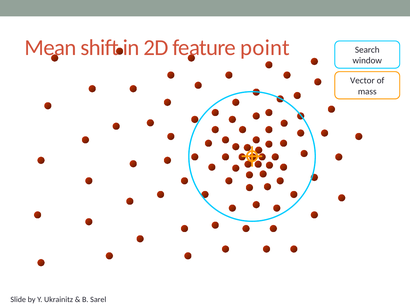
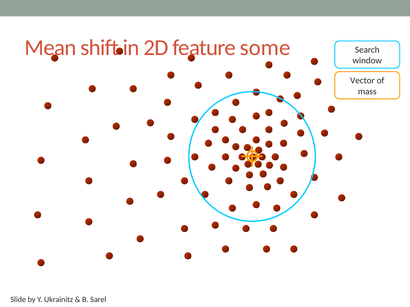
point: point -> some
